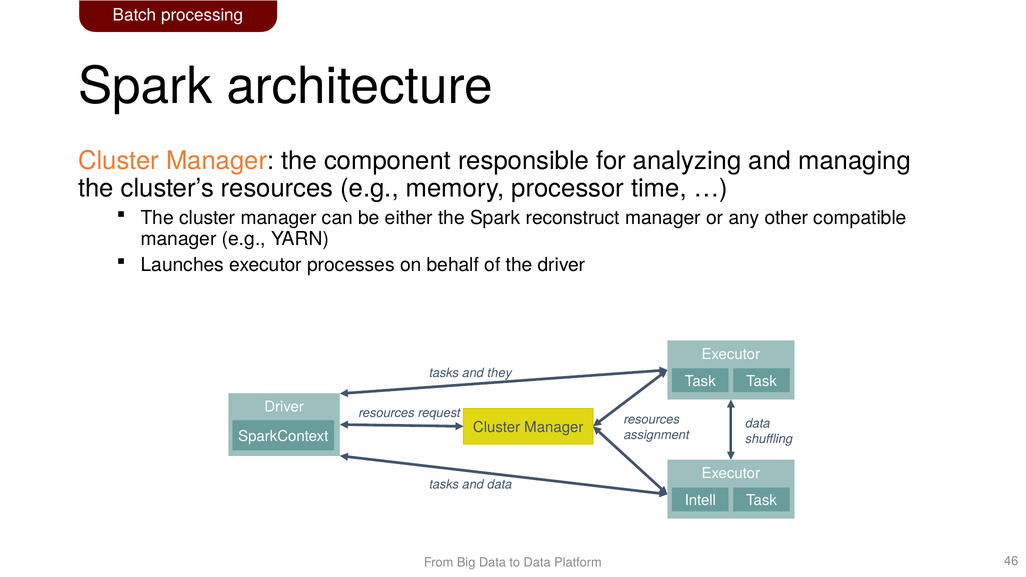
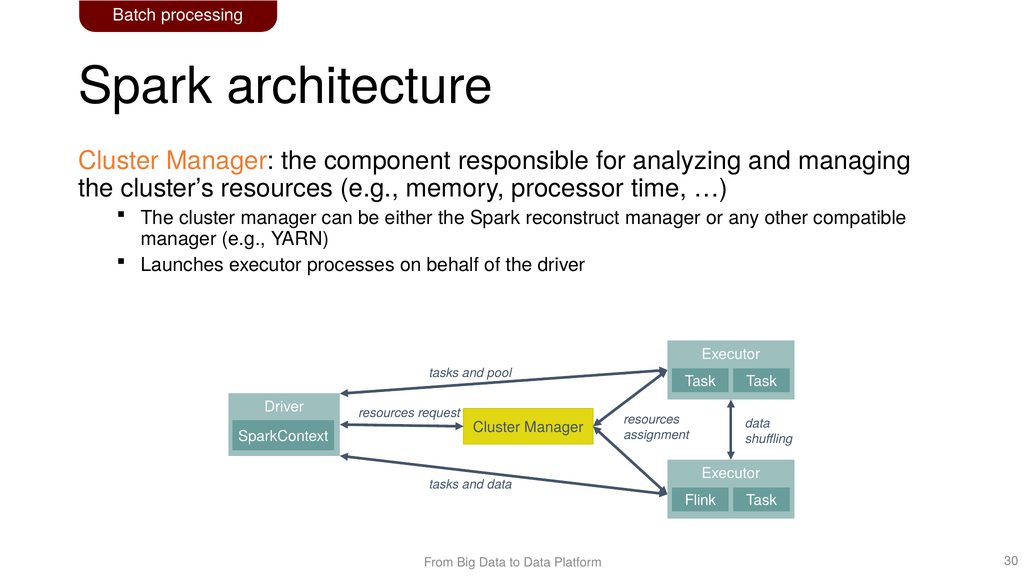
they: they -> pool
Intell: Intell -> Flink
46: 46 -> 30
